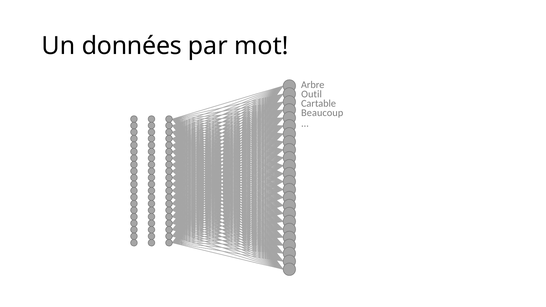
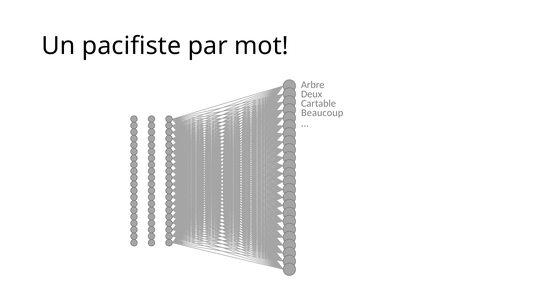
données: données -> pacifiste
Outil: Outil -> Deux
